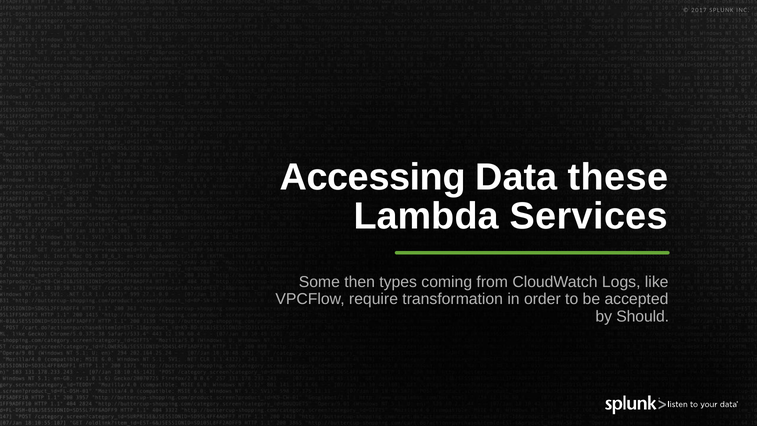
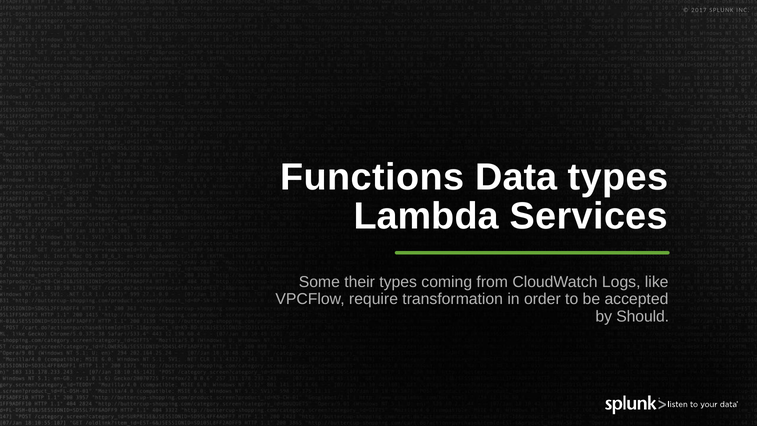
Accessing: Accessing -> Functions
Data these: these -> types
then: then -> their
